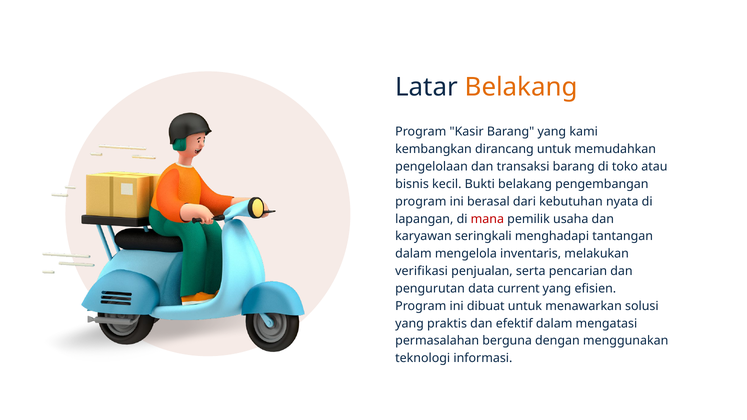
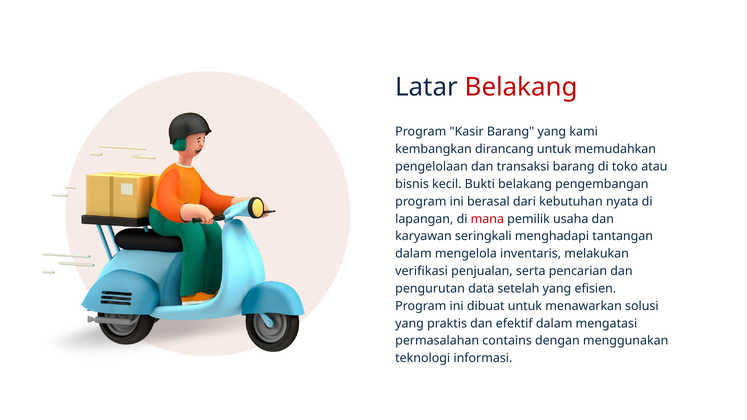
Belakang at (521, 87) colour: orange -> red
current: current -> setelah
berguna: berguna -> contains
